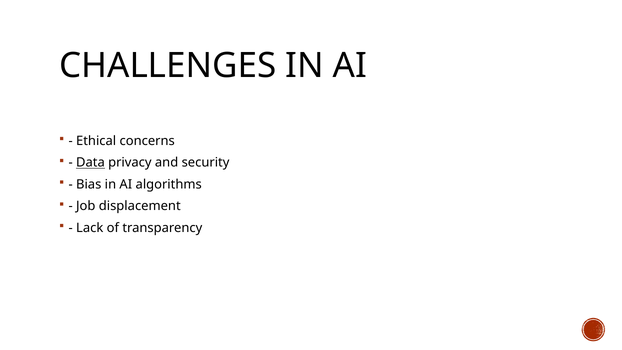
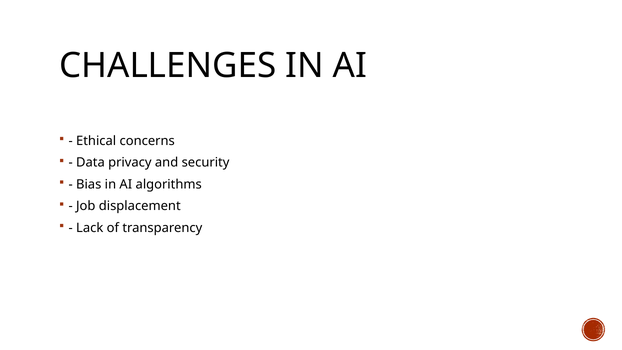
Data underline: present -> none
